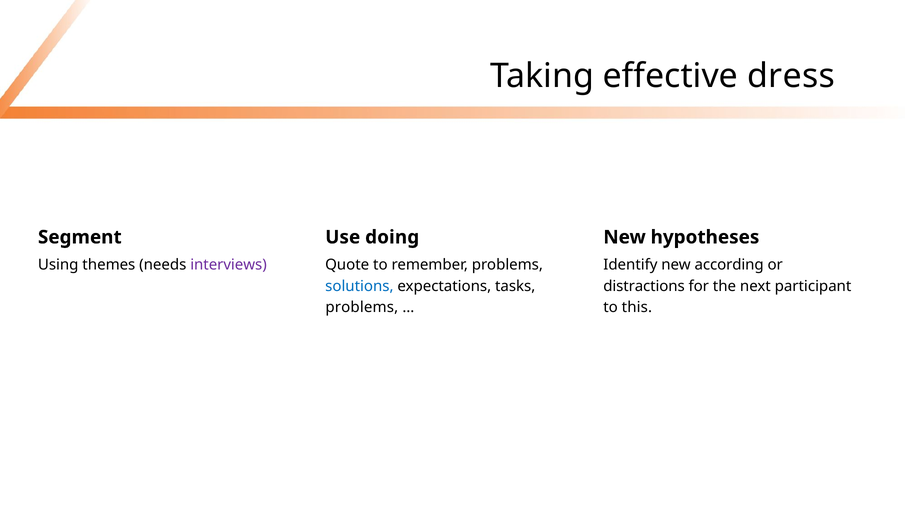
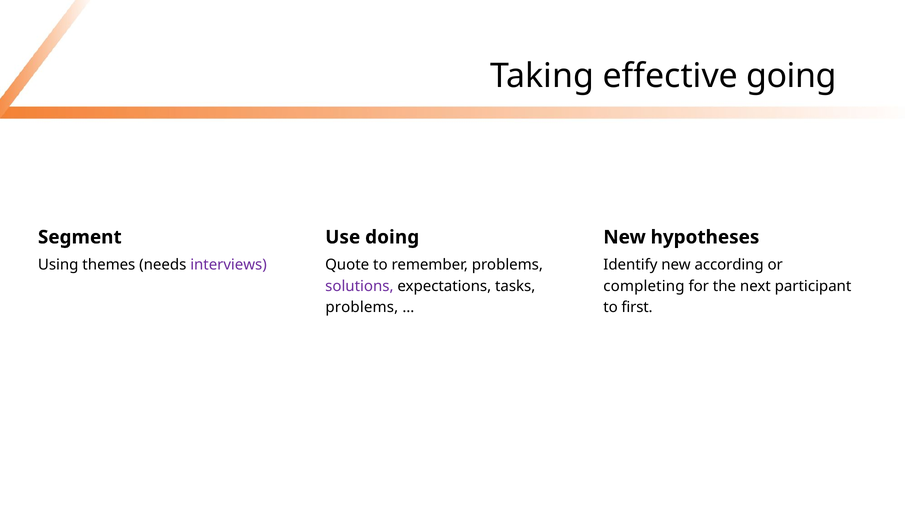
dress: dress -> going
distractions: distractions -> completing
solutions colour: blue -> purple
this: this -> first
